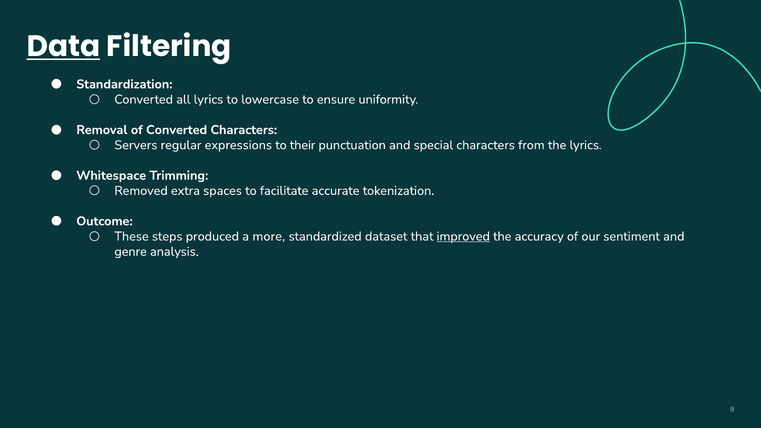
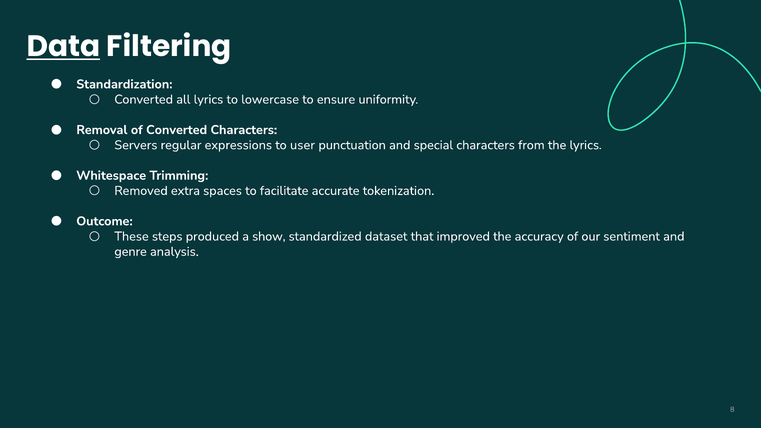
their: their -> user
more: more -> show
improved underline: present -> none
